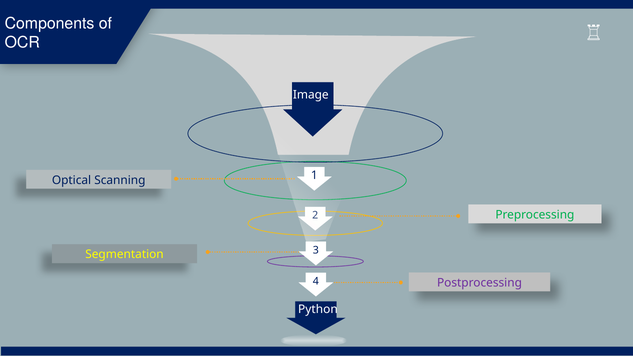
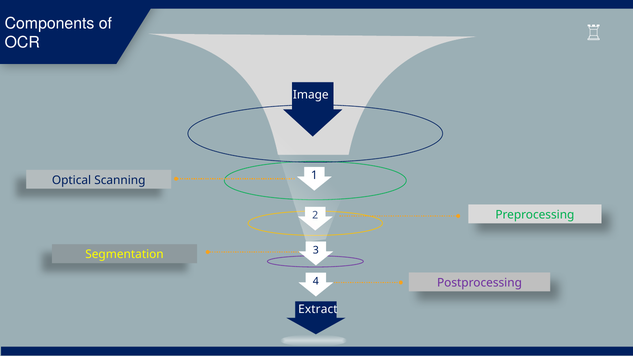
Python: Python -> Extract
